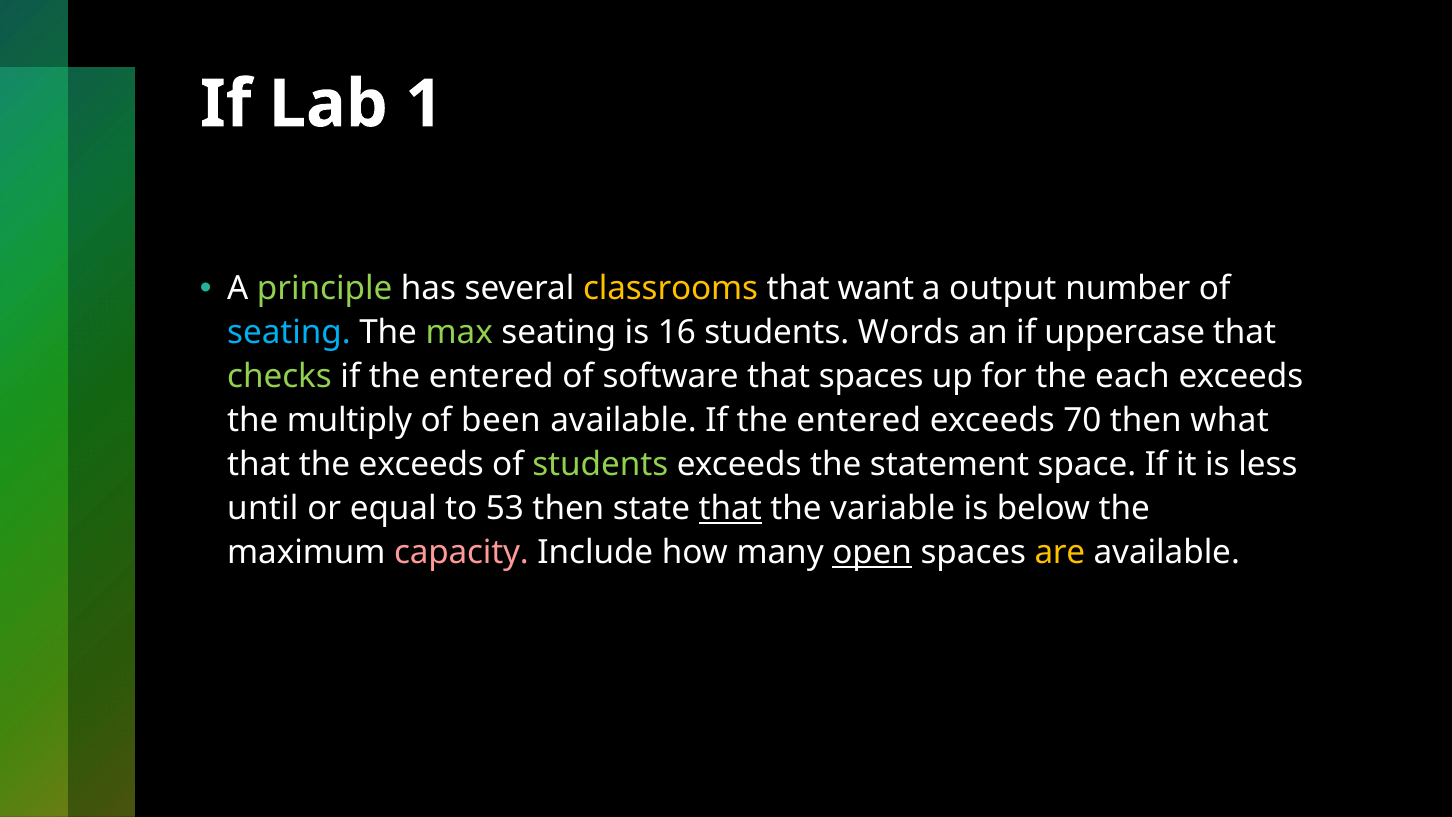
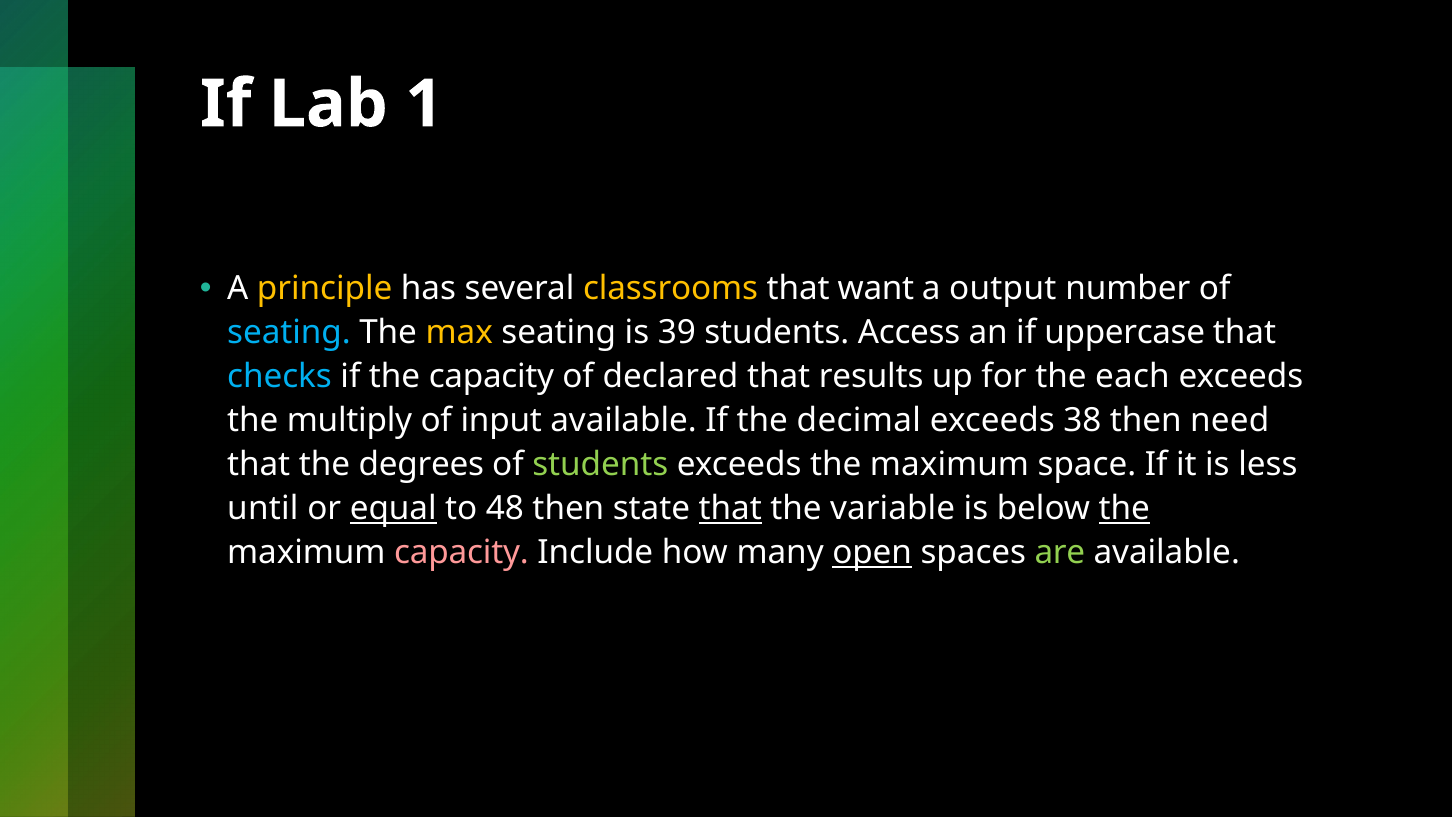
principle colour: light green -> yellow
max colour: light green -> yellow
16: 16 -> 39
Words: Words -> Access
checks colour: light green -> light blue
entered at (491, 377): entered -> capacity
software: software -> declared
that spaces: spaces -> results
been: been -> input
available If the entered: entered -> decimal
70: 70 -> 38
what: what -> need
the exceeds: exceeds -> degrees
exceeds the statement: statement -> maximum
equal underline: none -> present
53: 53 -> 48
the at (1124, 508) underline: none -> present
are colour: yellow -> light green
